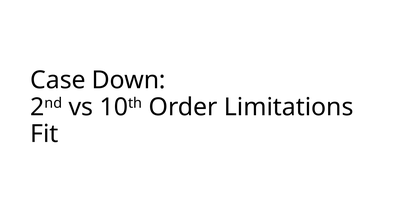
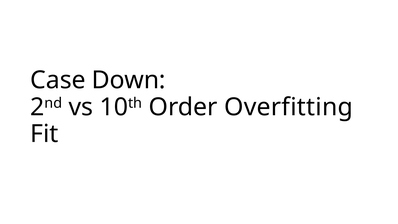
Limitations: Limitations -> Overfitting
